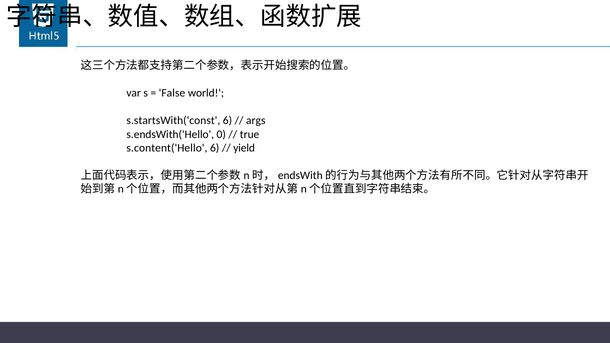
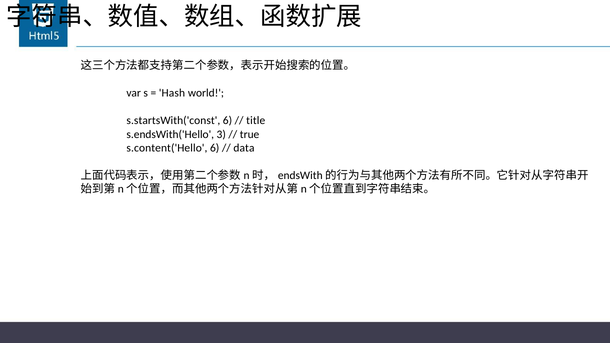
False: False -> Hash
args: args -> title
0: 0 -> 3
yield: yield -> data
